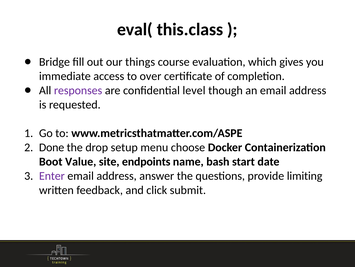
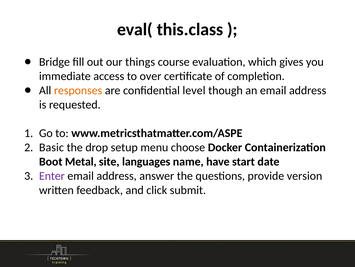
responses colour: purple -> orange
Done: Done -> Basic
Value: Value -> Metal
endpoints: endpoints -> languages
bash: bash -> have
limiting: limiting -> version
